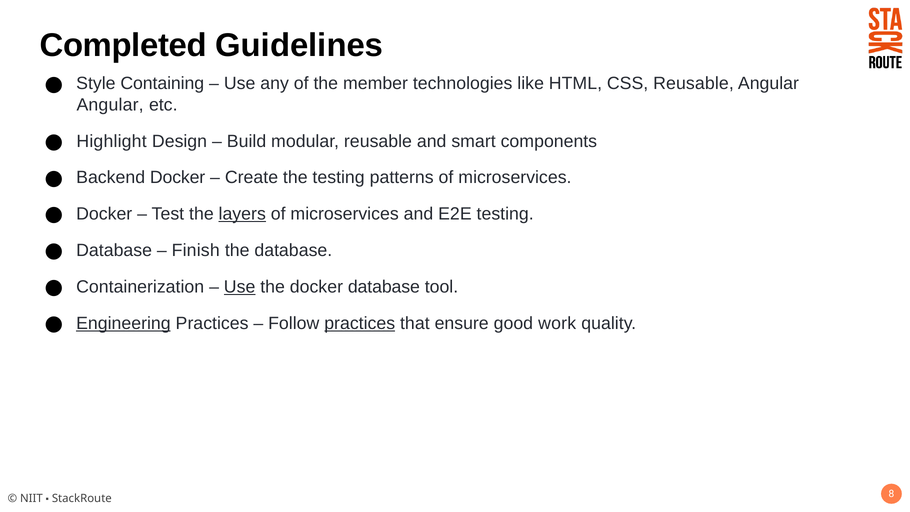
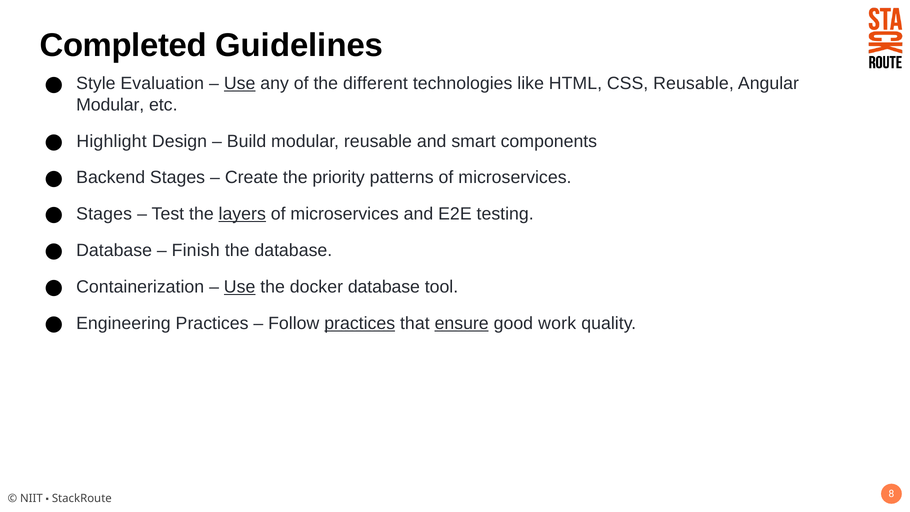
Containing: Containing -> Evaluation
Use at (240, 84) underline: none -> present
member: member -> different
Angular at (110, 105): Angular -> Modular
Backend Docker: Docker -> Stages
the testing: testing -> priority
Docker at (104, 214): Docker -> Stages
Engineering underline: present -> none
ensure underline: none -> present
